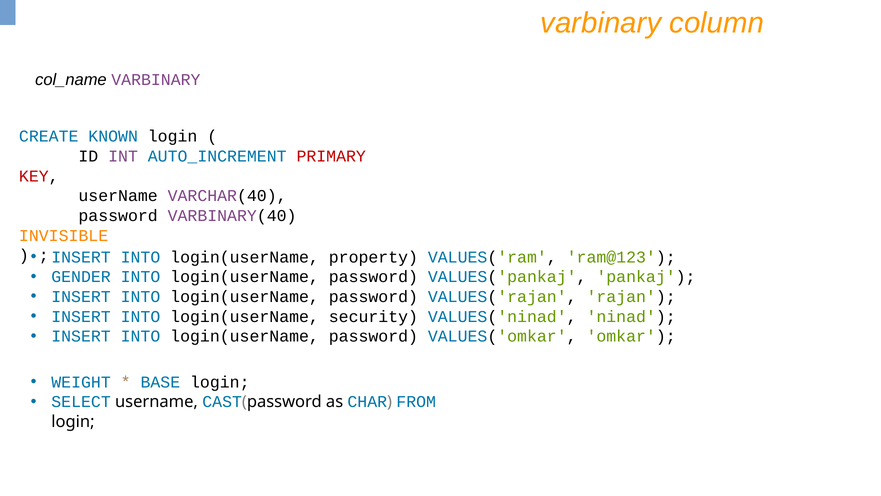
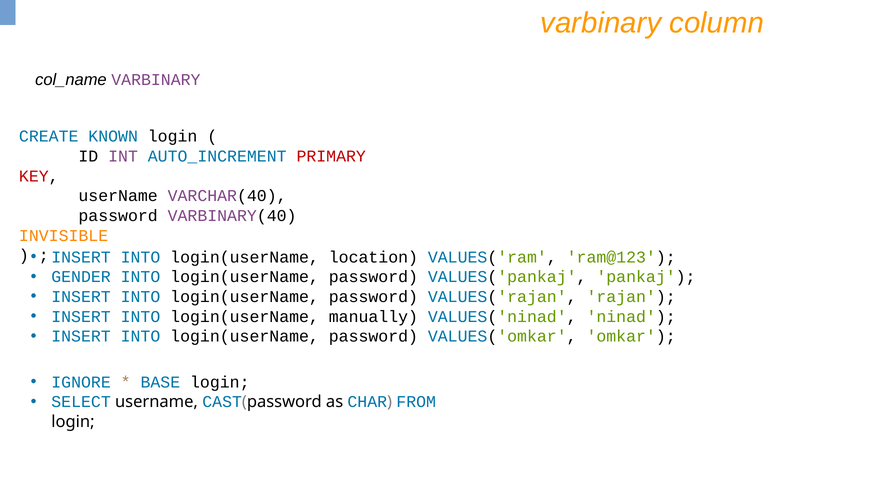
property: property -> location
security: security -> manually
WEIGHT: WEIGHT -> IGNORE
